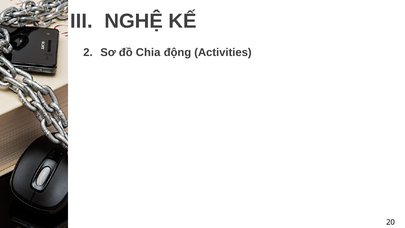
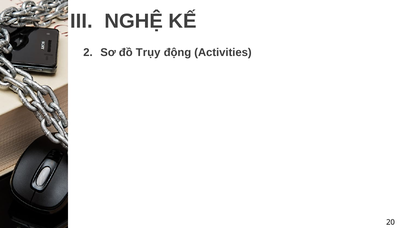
Chia: Chia -> Trụy
